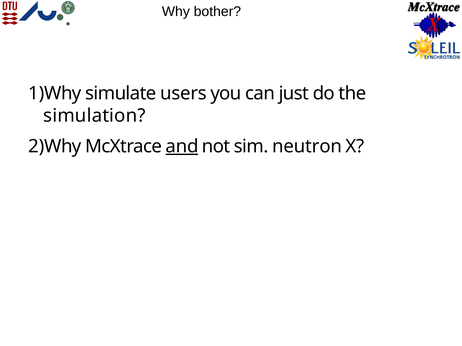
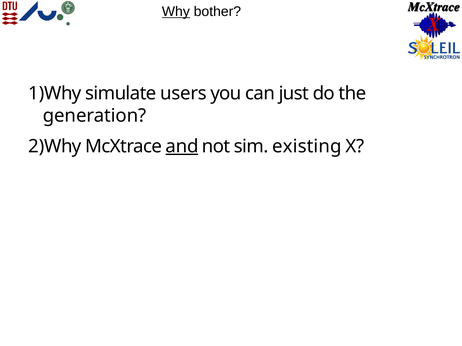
Why underline: none -> present
simulation: simulation -> generation
neutron: neutron -> existing
